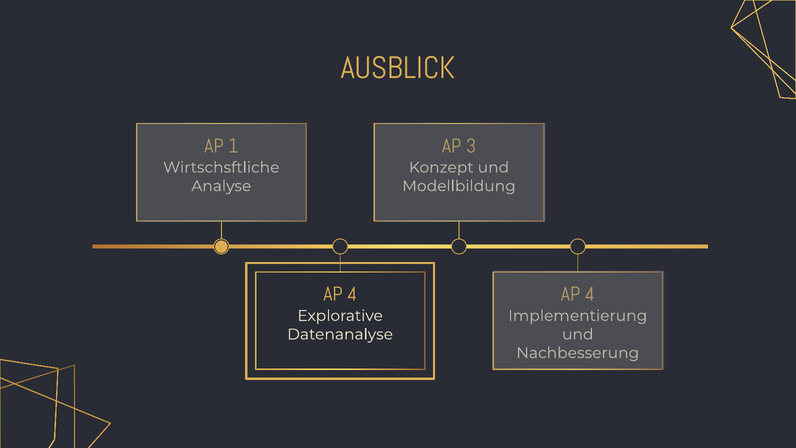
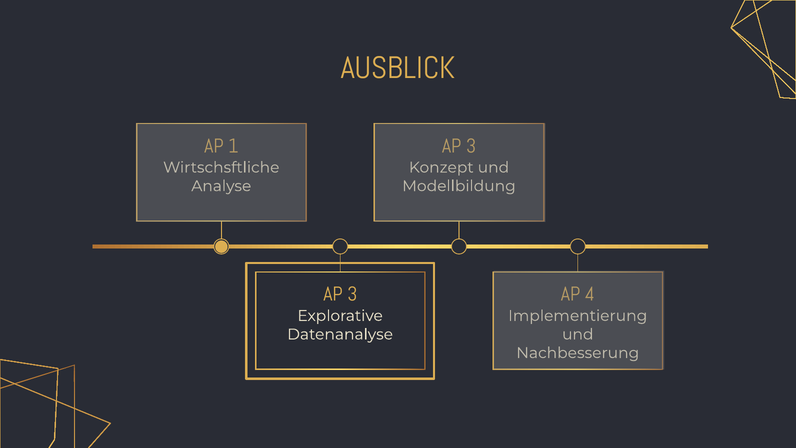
4 at (352, 294): 4 -> 3
